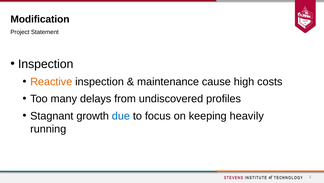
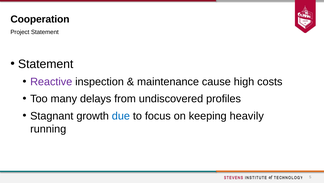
Modification: Modification -> Cooperation
Inspection at (46, 64): Inspection -> Statement
Reactive colour: orange -> purple
